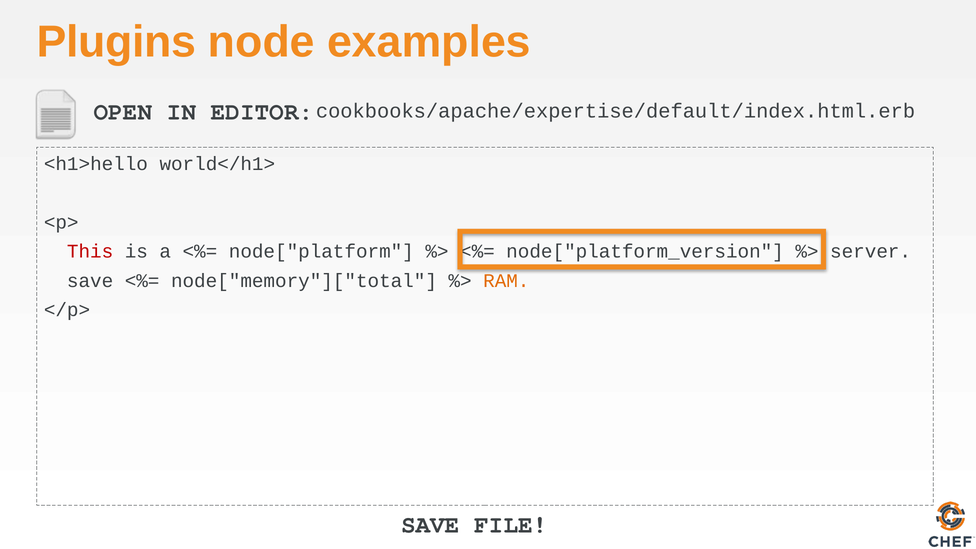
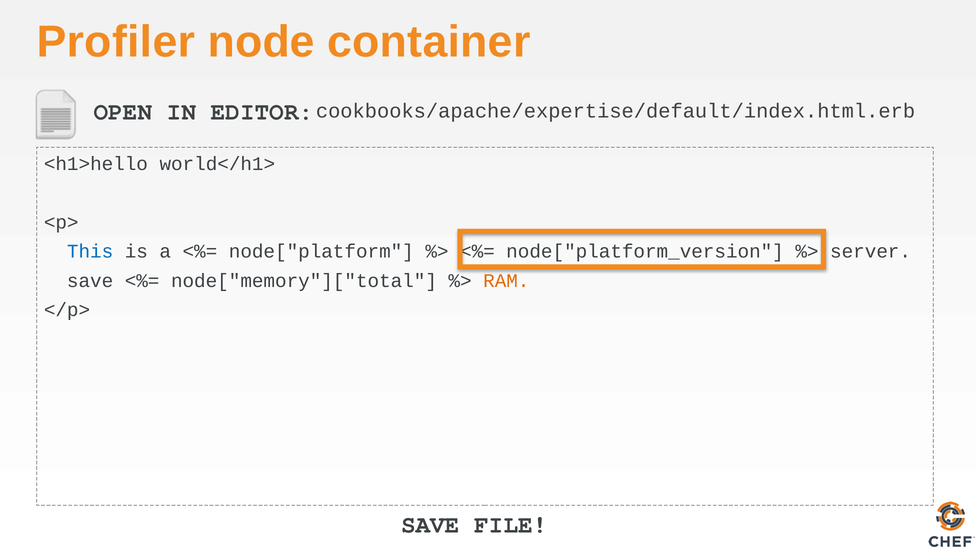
Plugins: Plugins -> Profiler
examples: examples -> container
This colour: red -> blue
